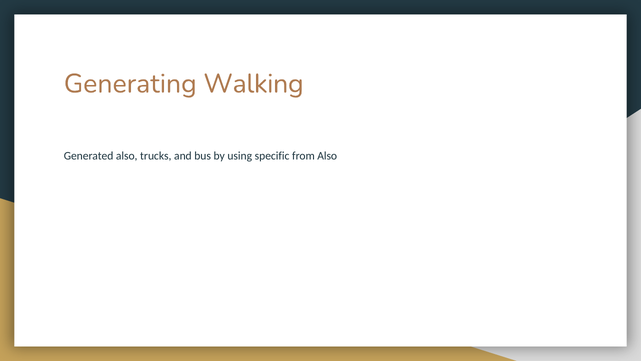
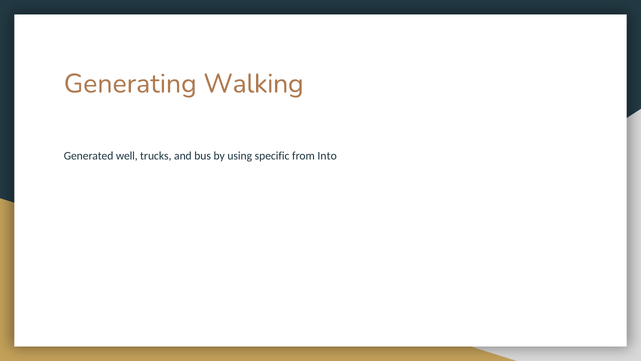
Generated also: also -> well
from Also: Also -> Into
